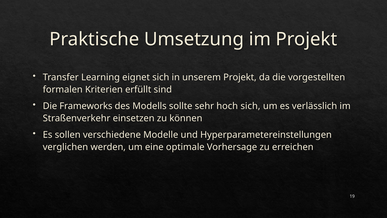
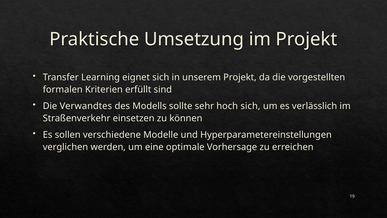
Frameworks: Frameworks -> Verwandtes
